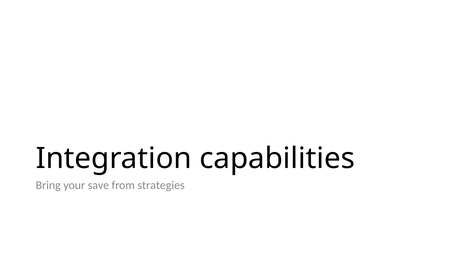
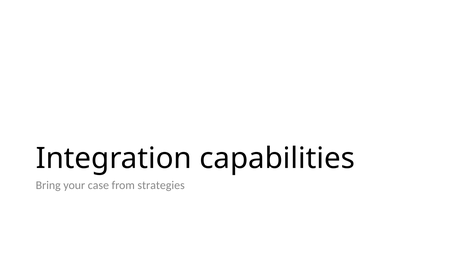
save: save -> case
